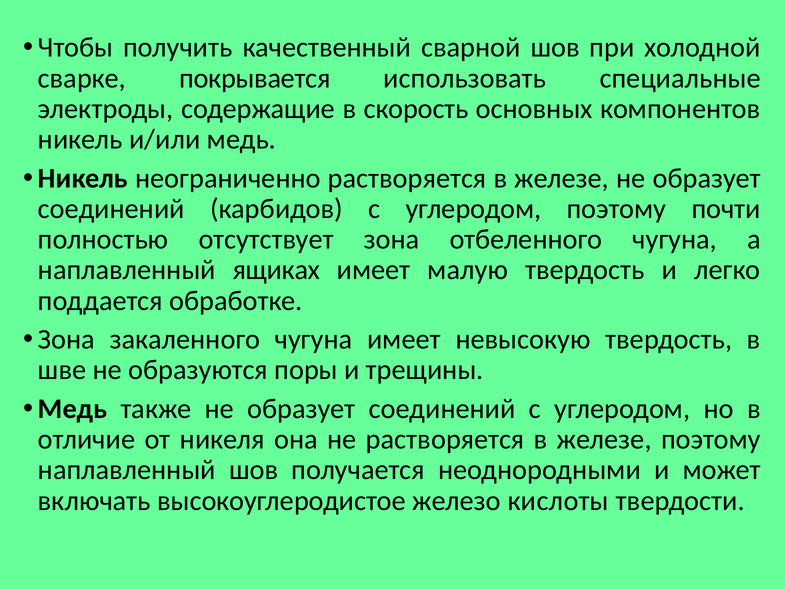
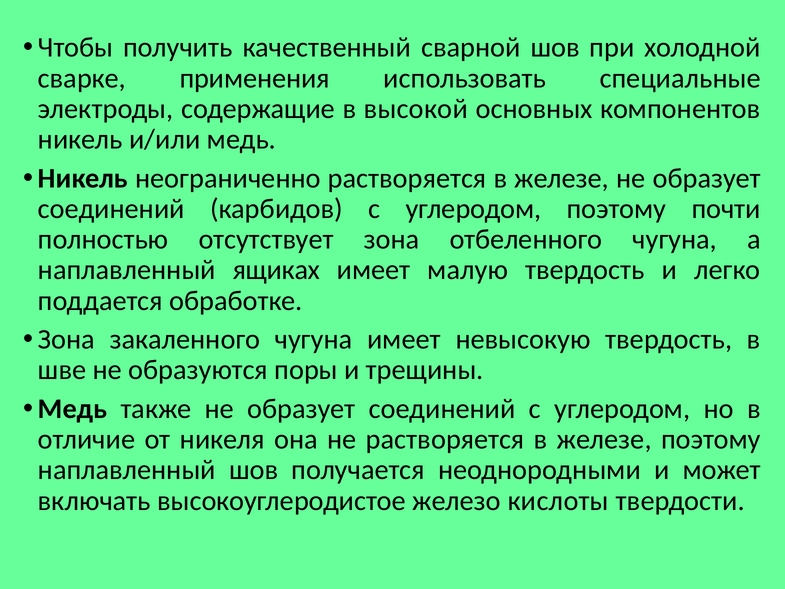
покрывается: покрывается -> применения
скорость: скорость -> высокой
